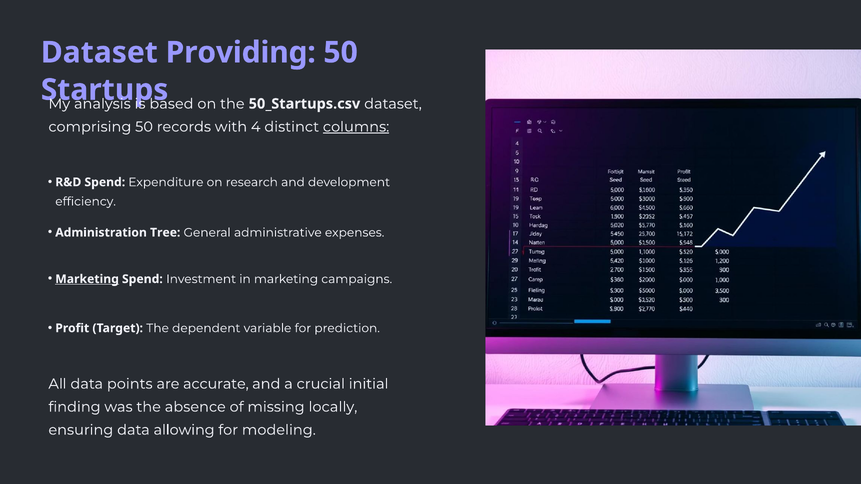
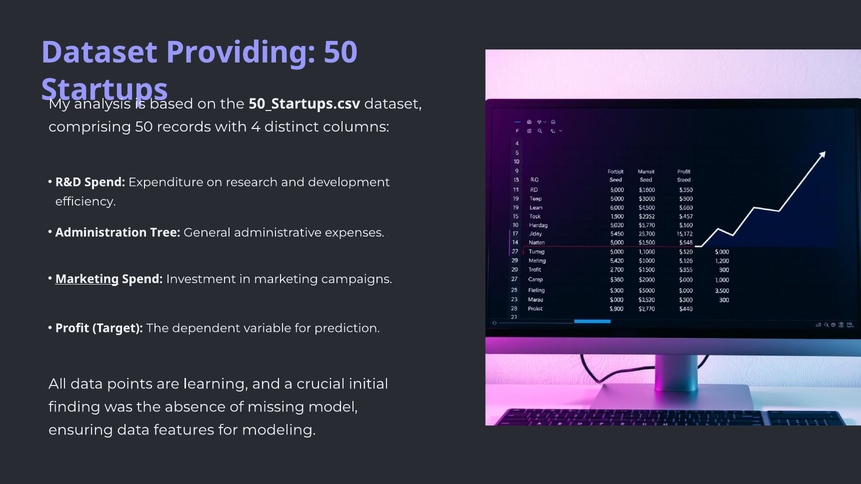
columns underline: present -> none
accurate: accurate -> learning
locally: locally -> model
allowing: allowing -> features
